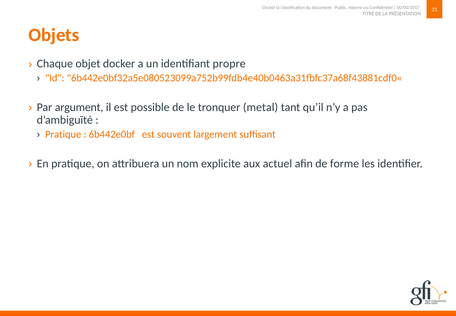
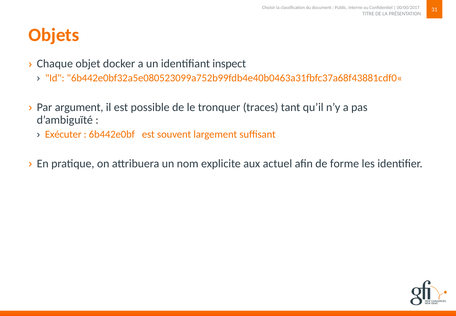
propre: propre -> inspect
metal: metal -> traces
Pratique at (63, 134): Pratique -> Exécuter
